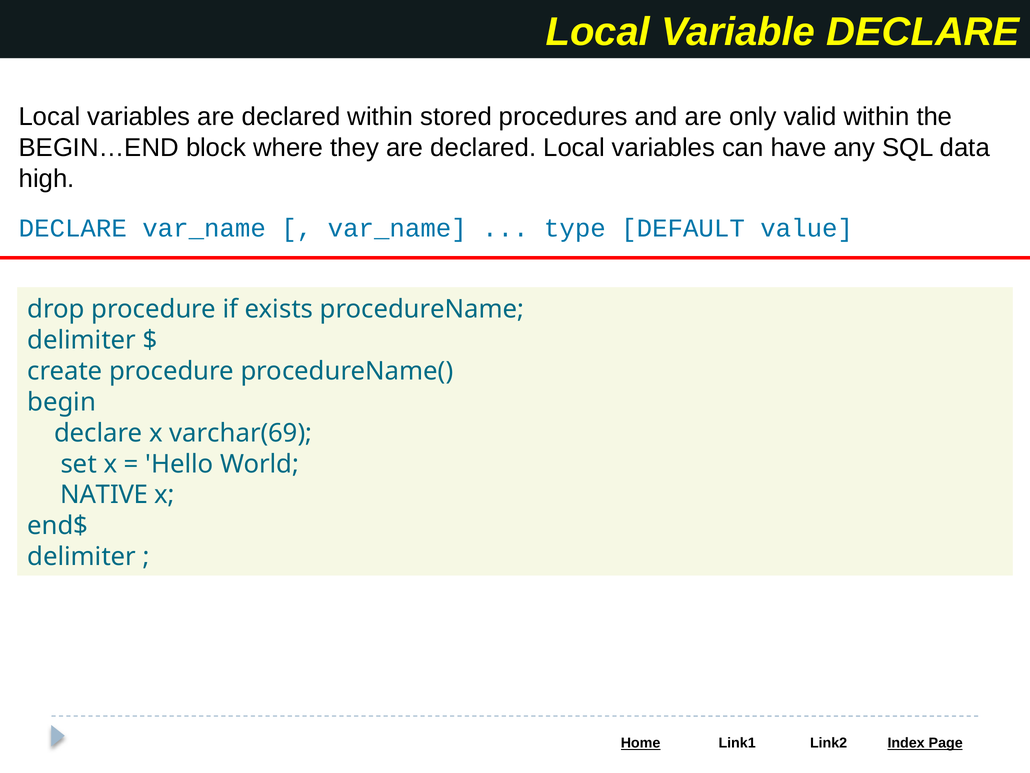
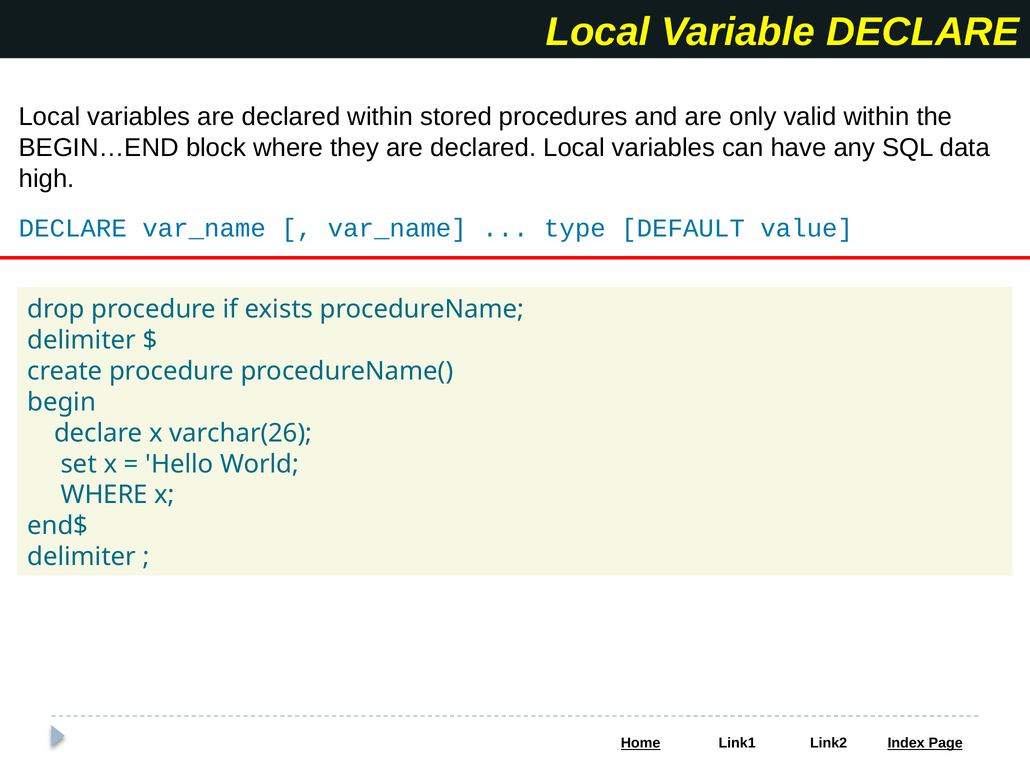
varchar(69: varchar(69 -> varchar(26
NATIVE at (104, 495): NATIVE -> WHERE
